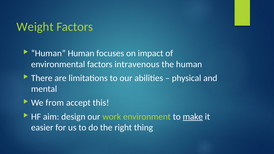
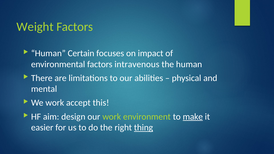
Human Human: Human -> Certain
We from: from -> work
thing underline: none -> present
